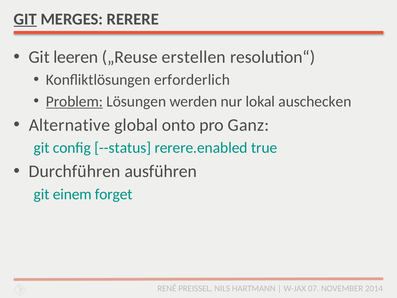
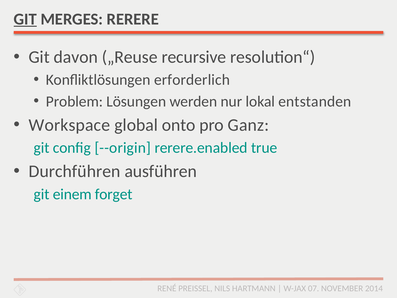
leeren: leeren -> davon
erstellen: erstellen -> recursive
Problem underline: present -> none
auschecken: auschecken -> entstanden
Alternative: Alternative -> Workspace
--status: --status -> --origin
